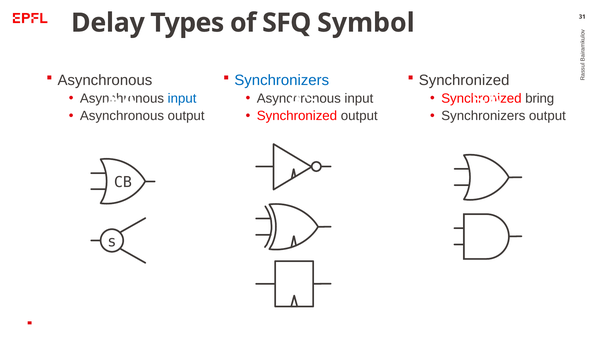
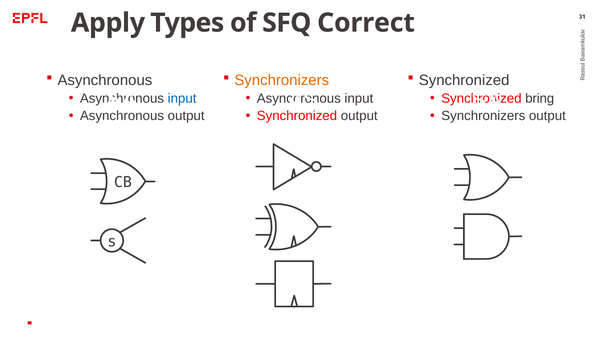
Delay: Delay -> Apply
Symbol: Symbol -> Correct
Synchronizers at (282, 80) colour: blue -> orange
